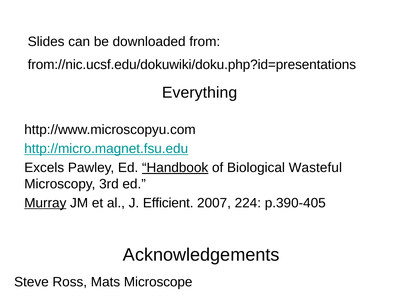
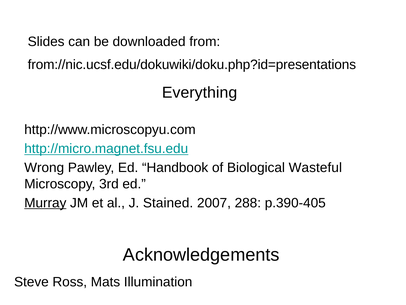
Excels: Excels -> Wrong
Handbook underline: present -> none
Efficient: Efficient -> Stained
224: 224 -> 288
Microscope: Microscope -> Illumination
